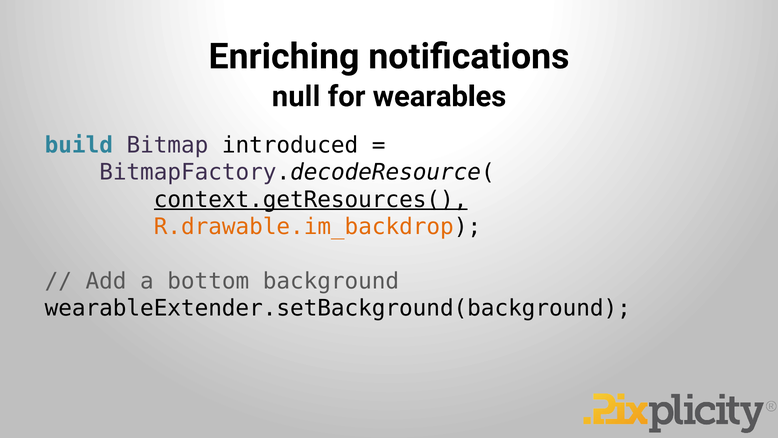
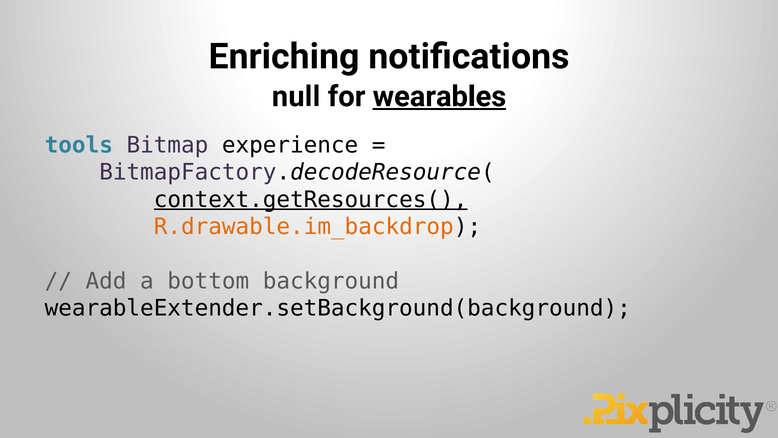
wearables underline: none -> present
build: build -> tools
introduced: introduced -> experience
